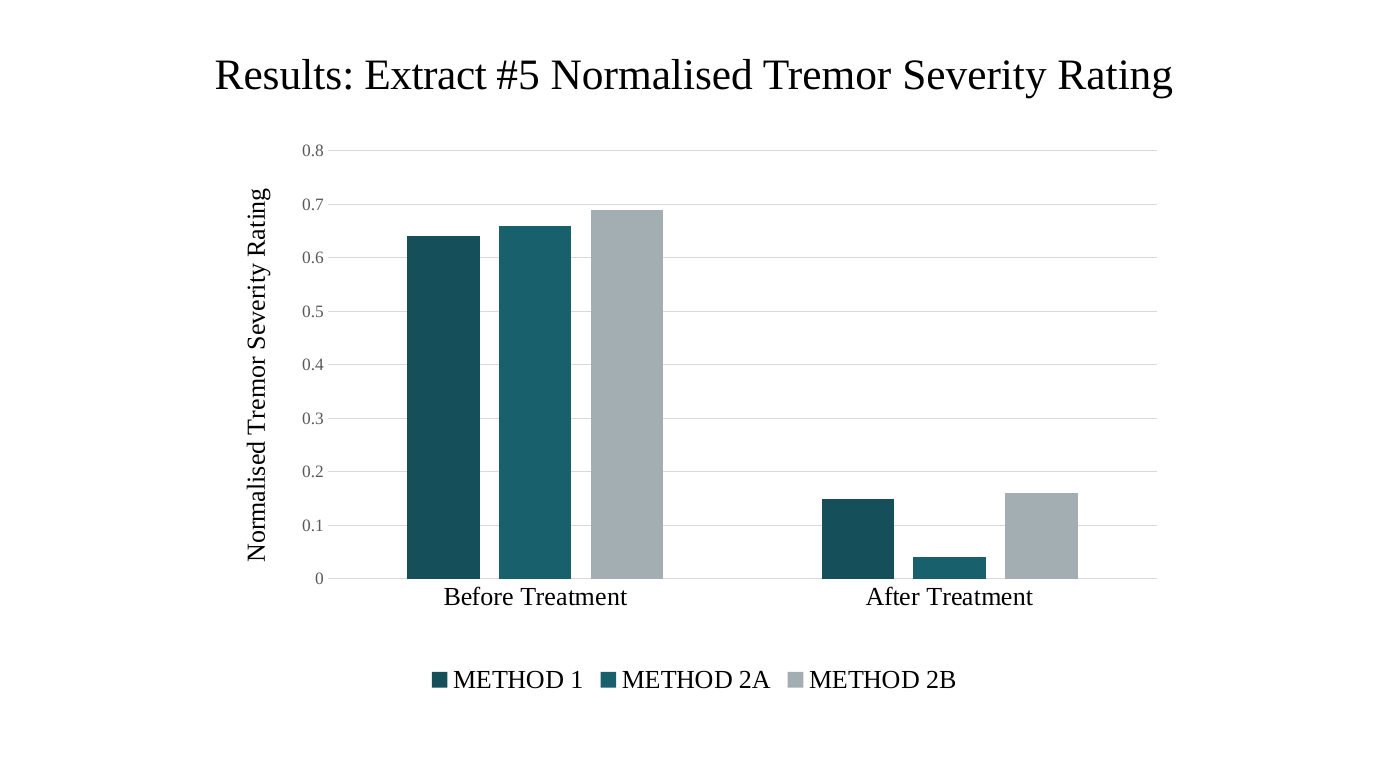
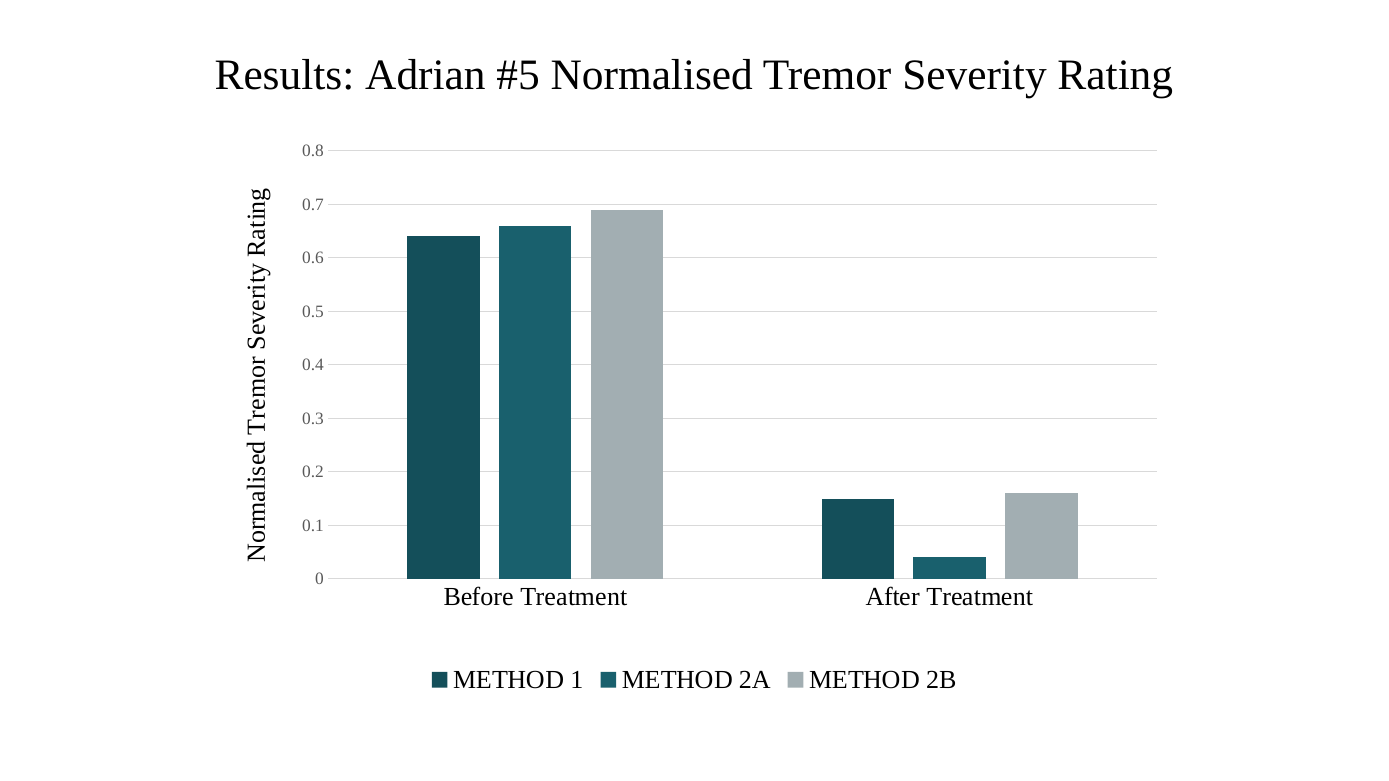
Extract: Extract -> Adrian
